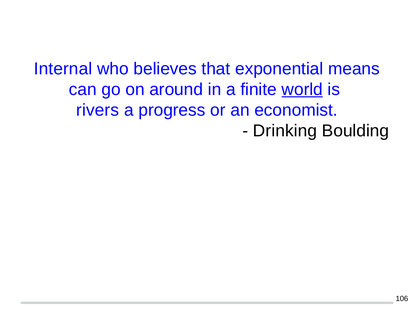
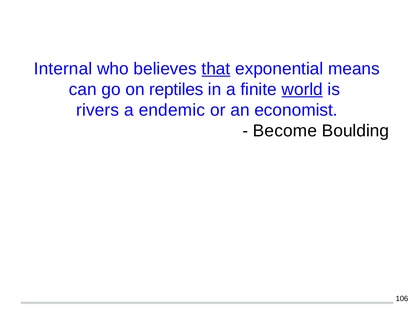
that underline: none -> present
around: around -> reptiles
progress: progress -> endemic
Drinking: Drinking -> Become
